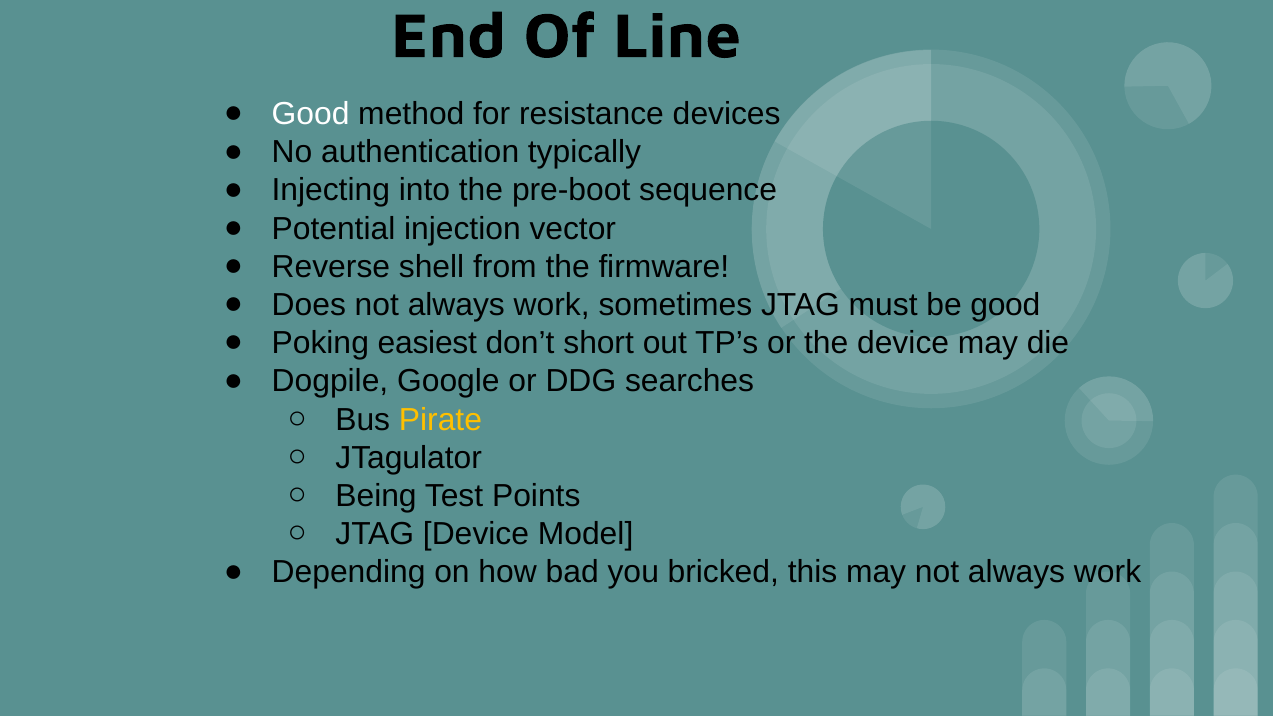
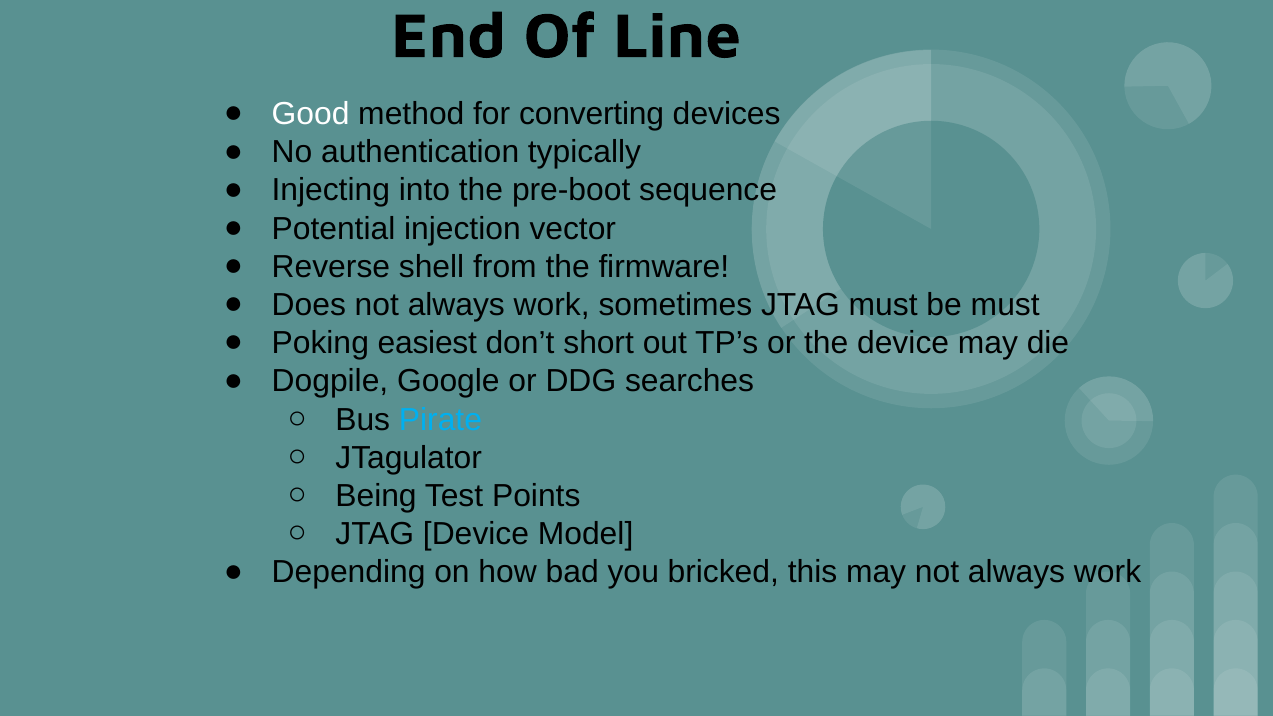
resistance: resistance -> converting
be good: good -> must
Pirate colour: yellow -> light blue
